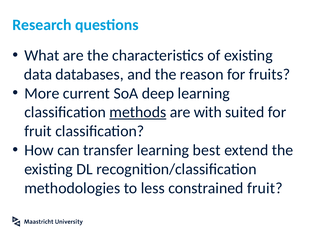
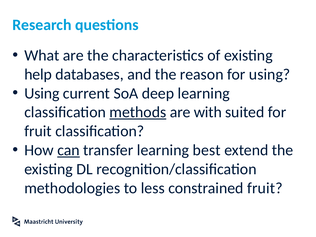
data: data -> help
for fruits: fruits -> using
More at (42, 93): More -> Using
can underline: none -> present
